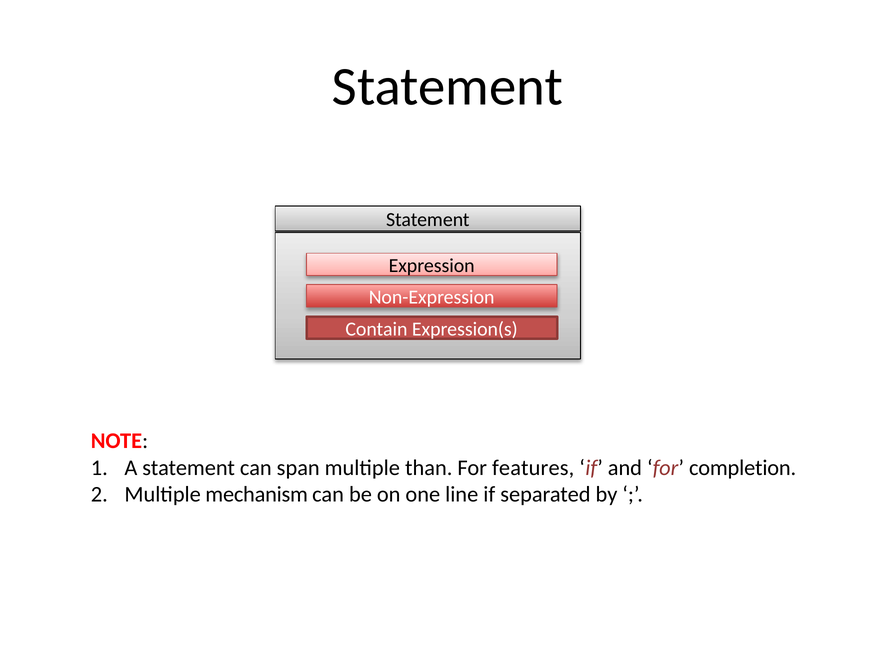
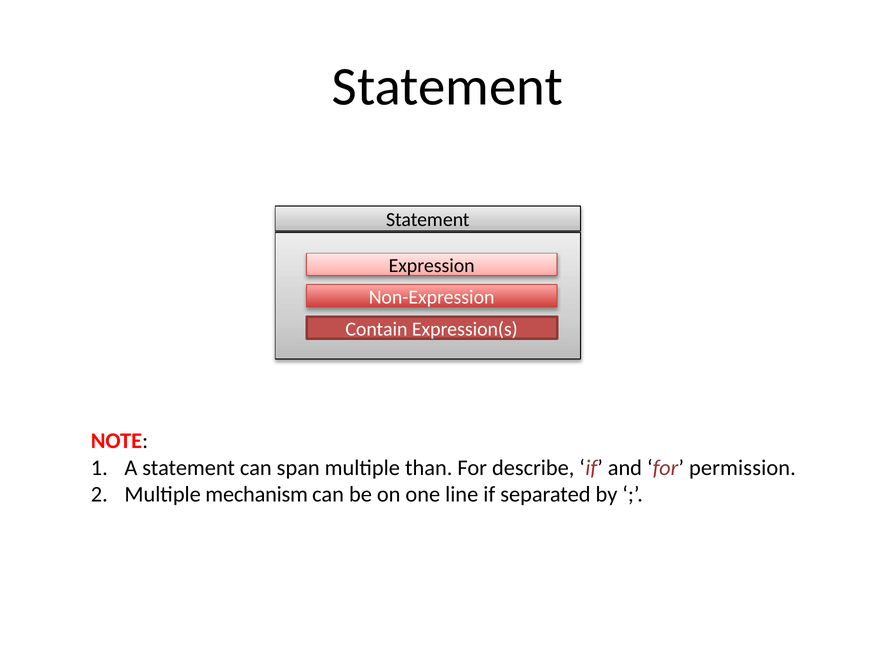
features: features -> describe
completion: completion -> permission
